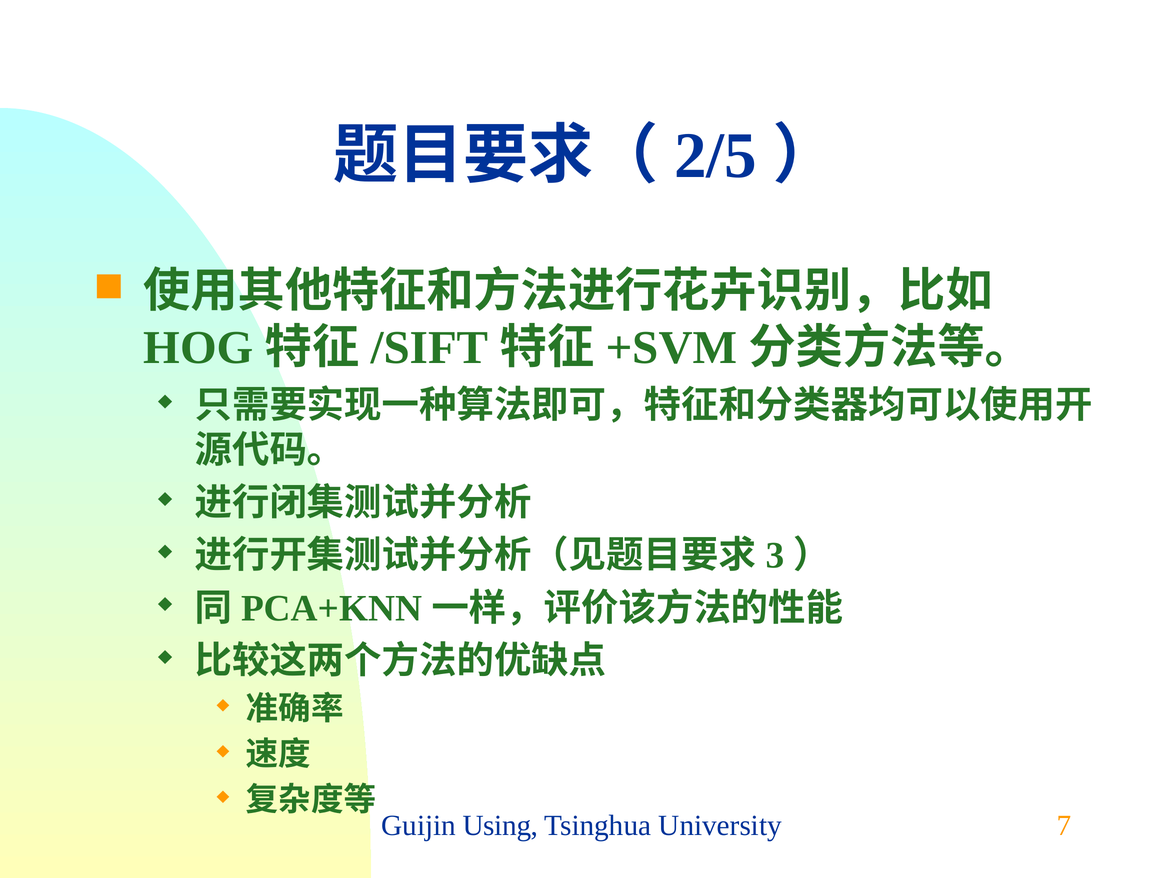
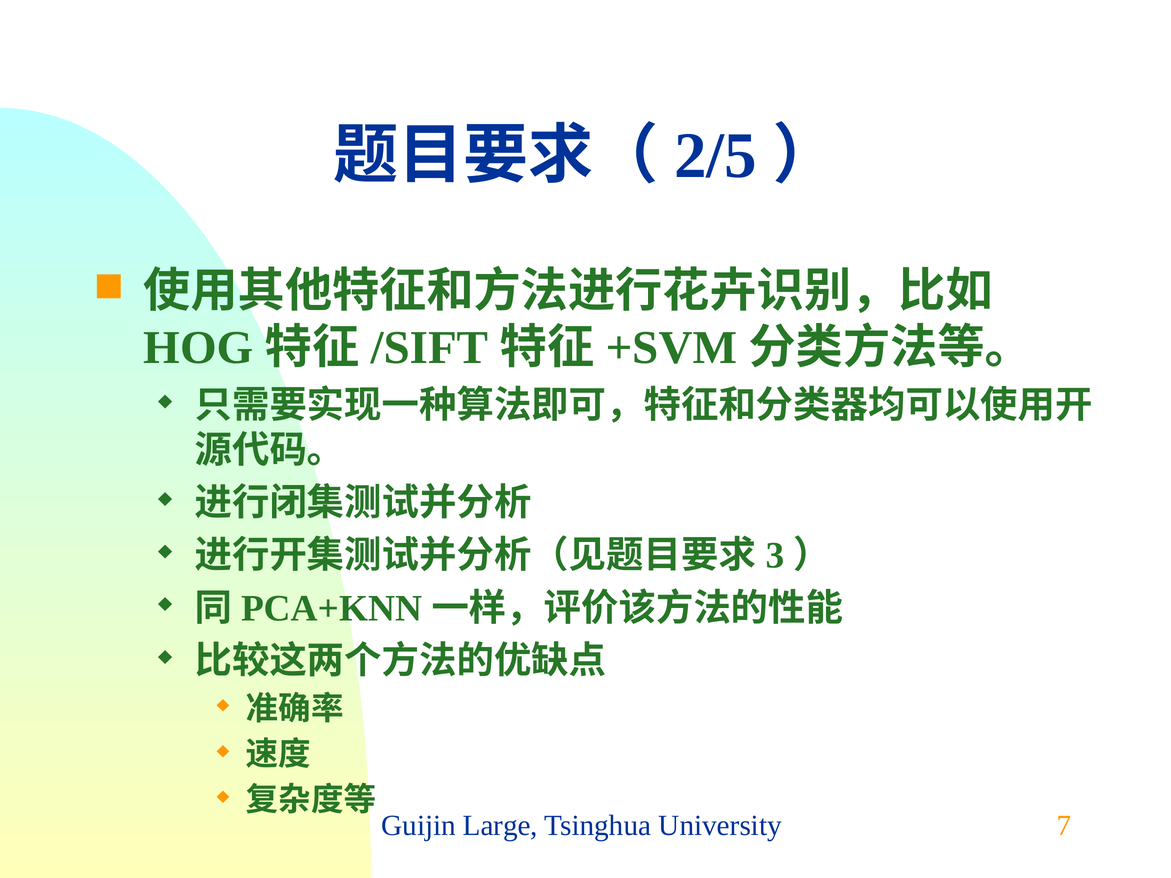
Using: Using -> Large
